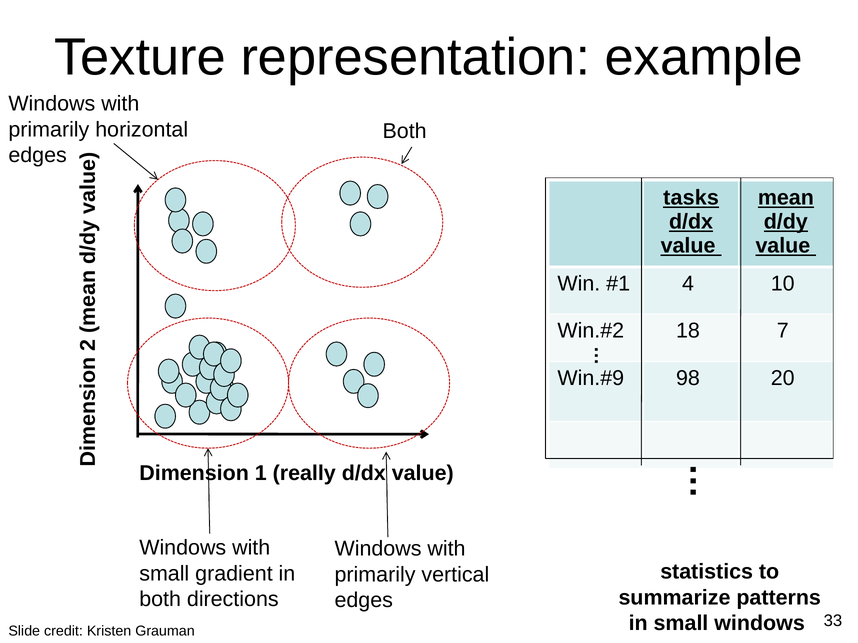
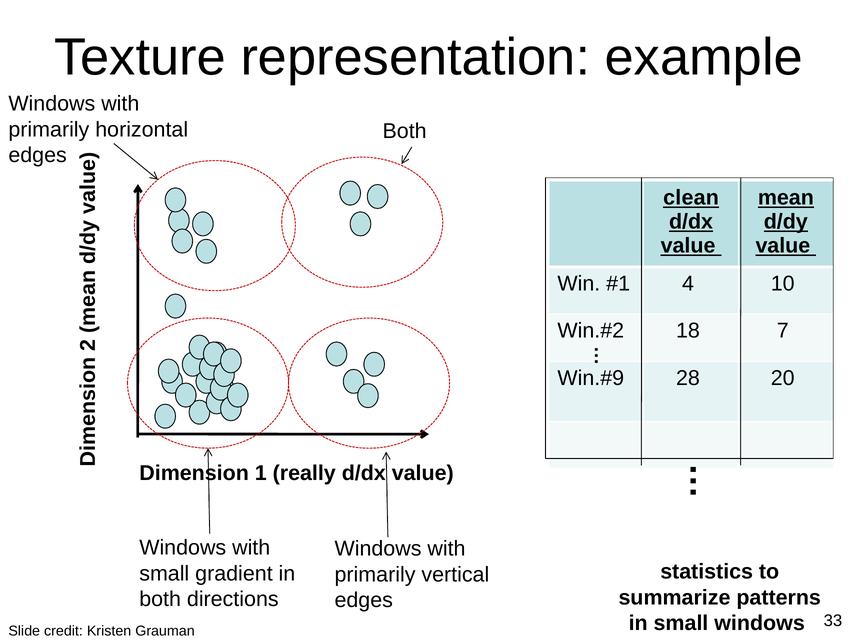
tasks: tasks -> clean
98: 98 -> 28
